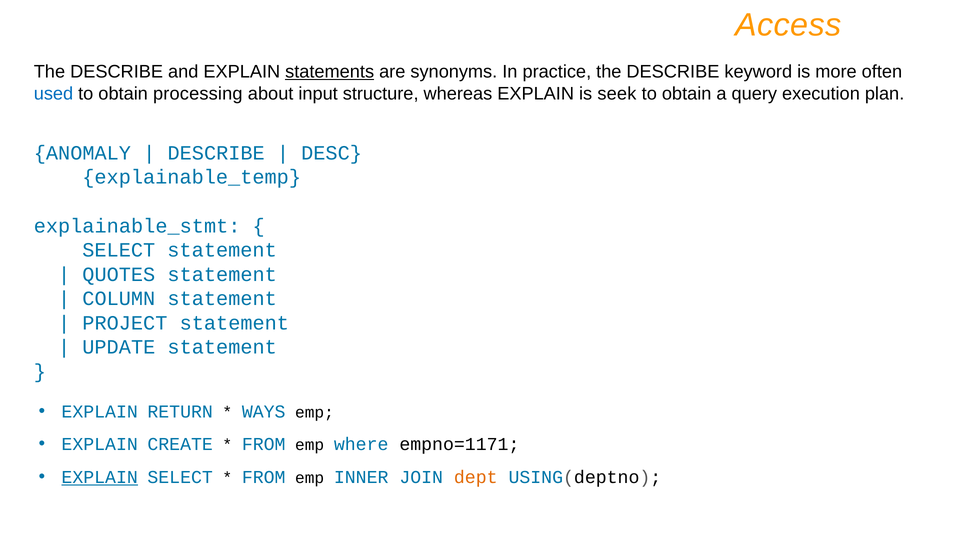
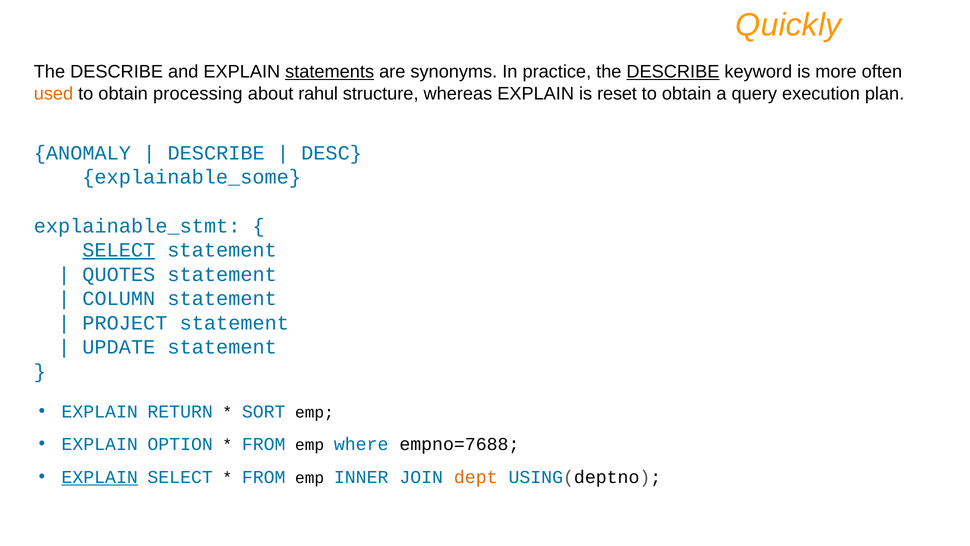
Access: Access -> Quickly
DESCRIBE at (673, 72) underline: none -> present
used colour: blue -> orange
input: input -> rahul
seek: seek -> reset
explainable_temp: explainable_temp -> explainable_some
SELECT at (119, 250) underline: none -> present
WAYS: WAYS -> SORT
CREATE: CREATE -> OPTION
empno=1171: empno=1171 -> empno=7688
